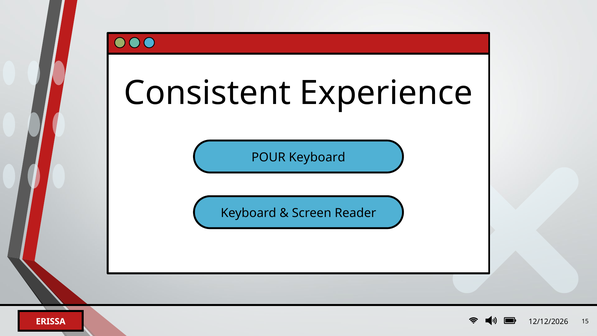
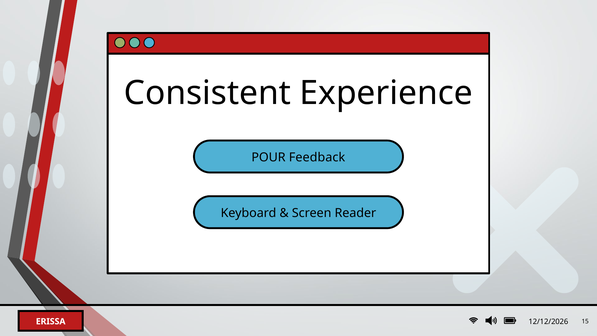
POUR Keyboard: Keyboard -> Feedback
